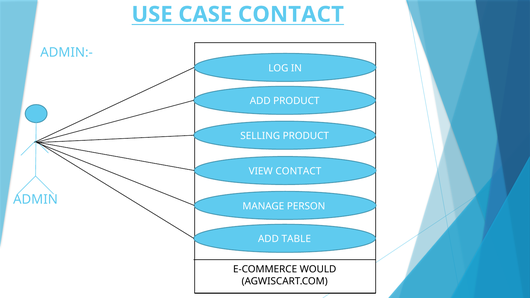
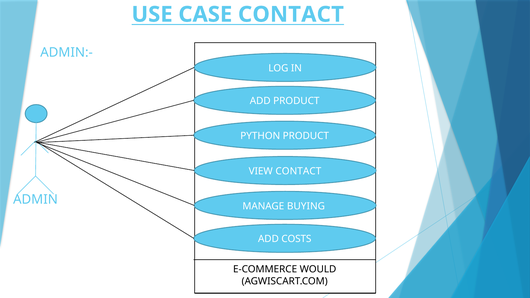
SELLING: SELLING -> PYTHON
PERSON: PERSON -> BUYING
TABLE: TABLE -> COSTS
